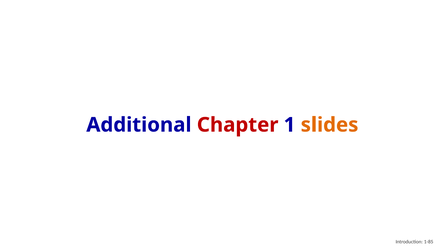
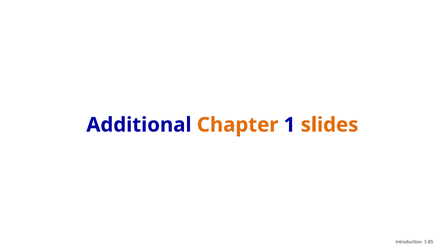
Chapter colour: red -> orange
